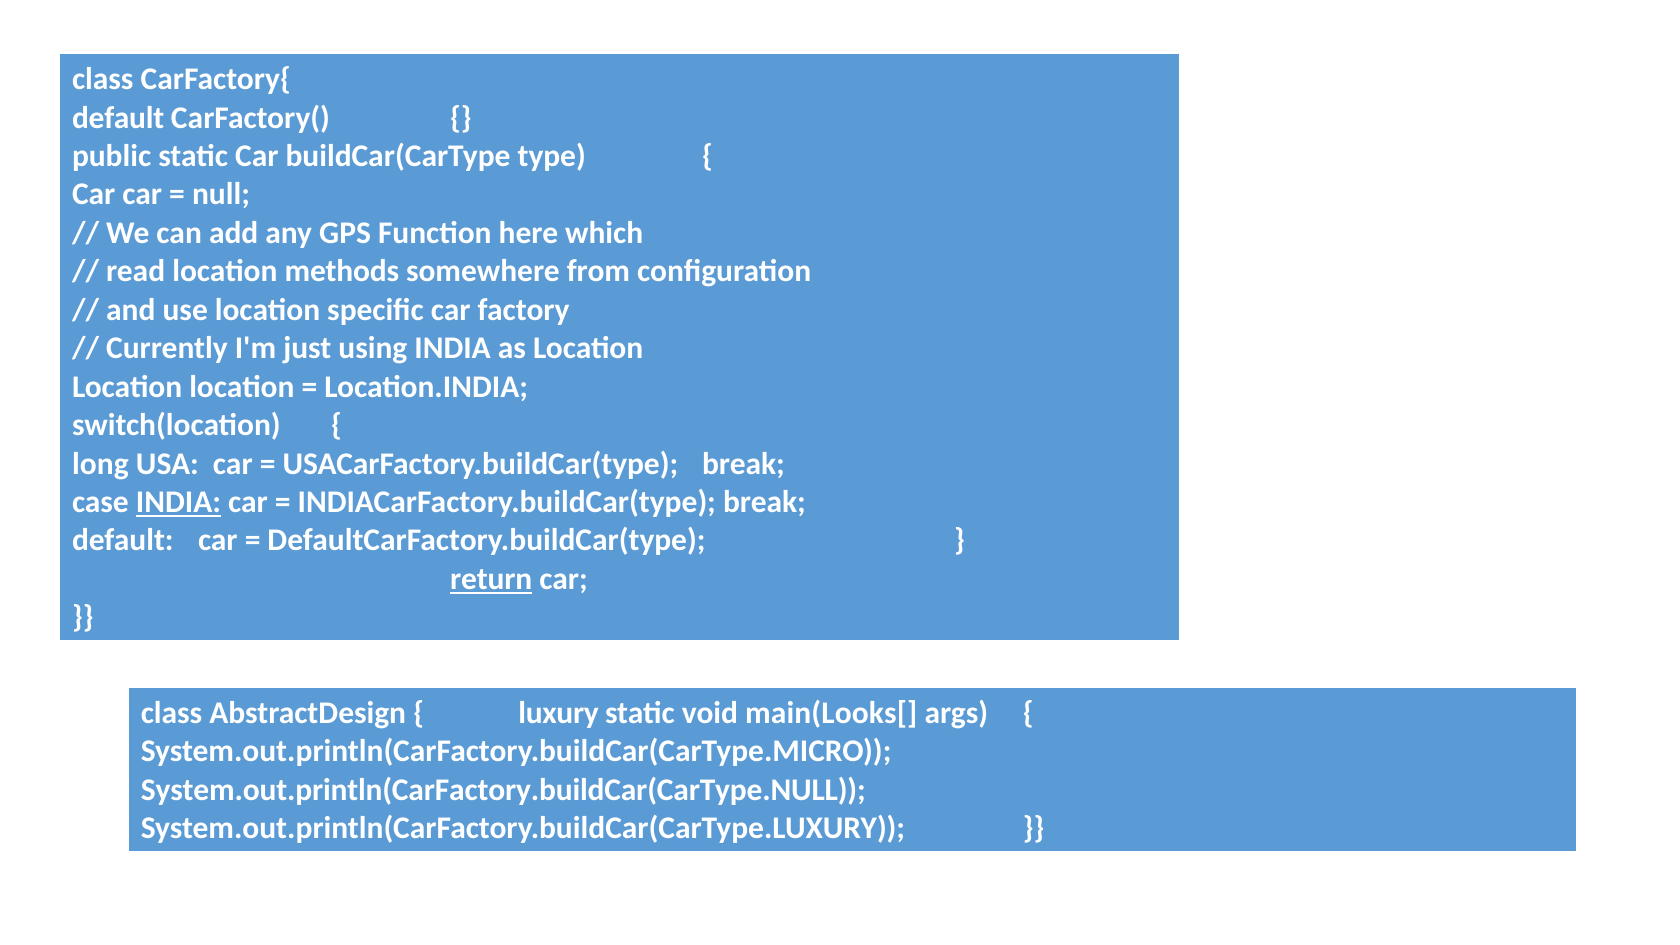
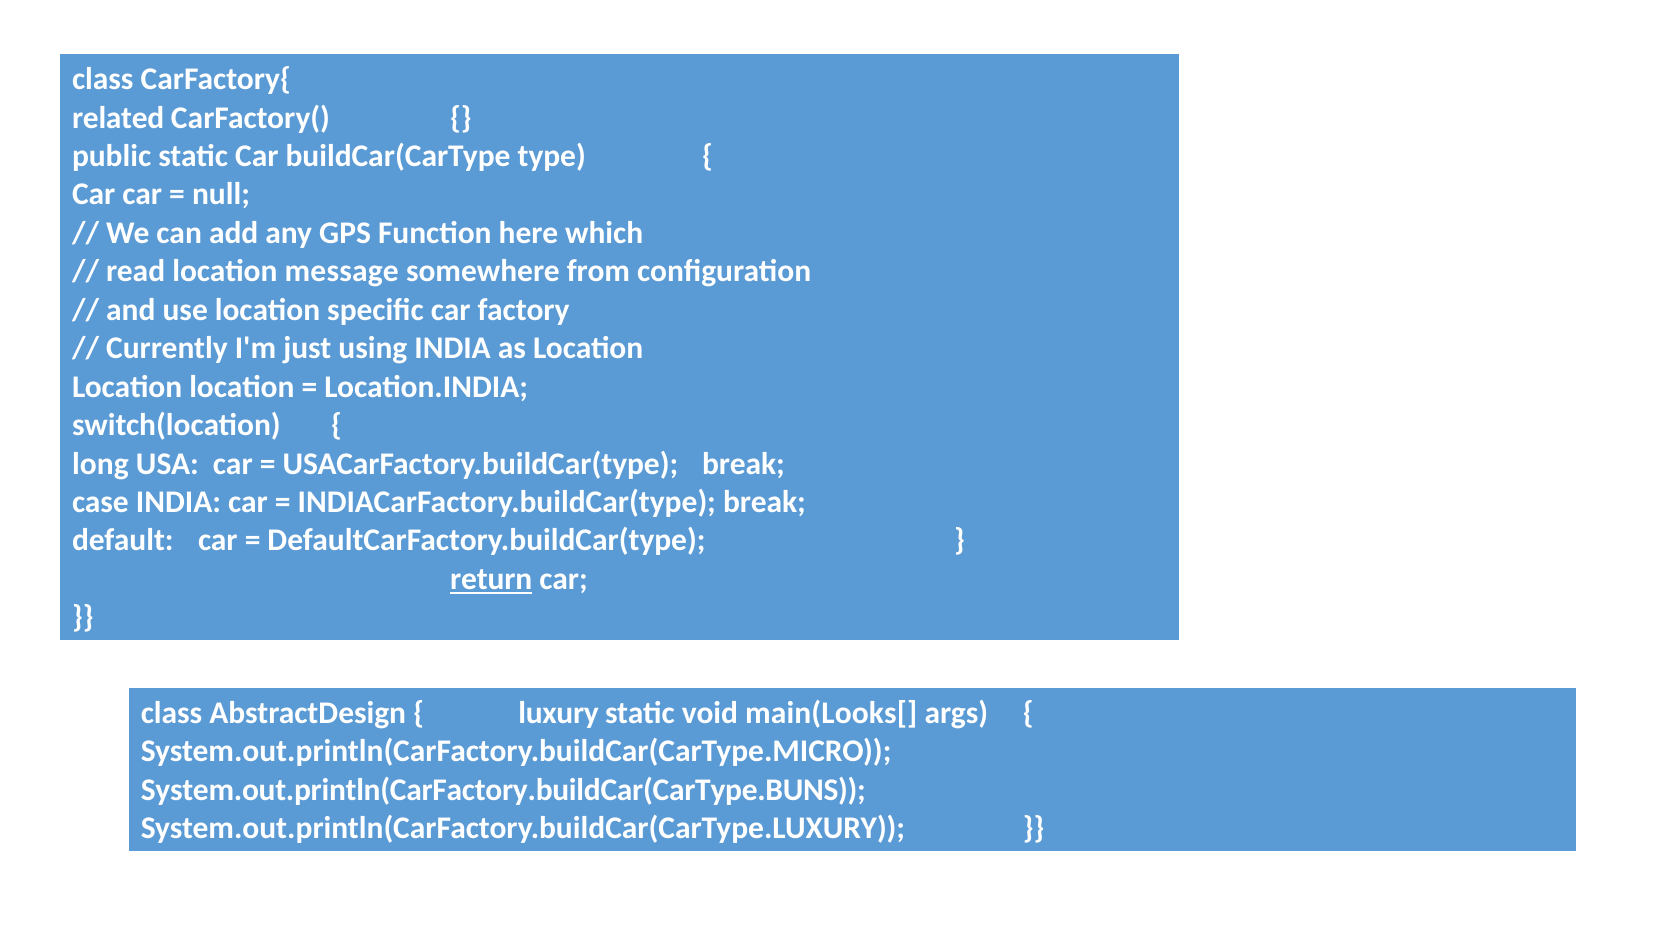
default at (118, 118): default -> related
methods: methods -> message
INDIA at (179, 502) underline: present -> none
System.out.println(CarFactory.buildCar(CarType.NULL: System.out.println(CarFactory.buildCar(CarType.NULL -> System.out.println(CarFactory.buildCar(CarType.BUNS
